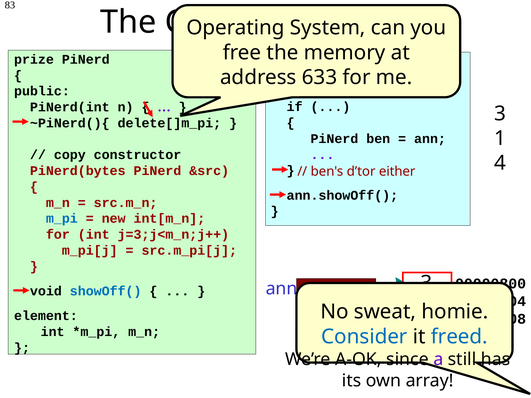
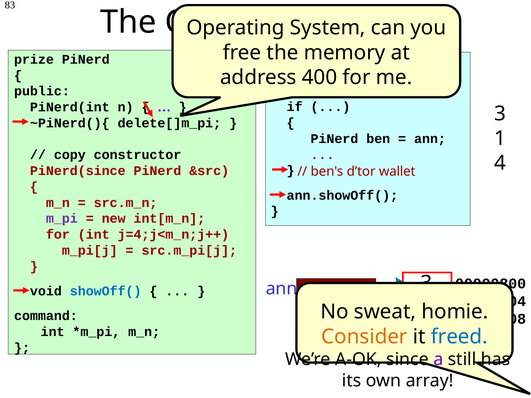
633: 633 -> 400
PiNerd(bytes: PiNerd(bytes -> PiNerd(since
either: either -> wallet
m_pi at (62, 219) colour: blue -> purple
j=3;j<m_n;j++: j=3;j<m_n;j++ -> j=4;j<m_n;j++
element: element -> command
Consider colour: blue -> orange
